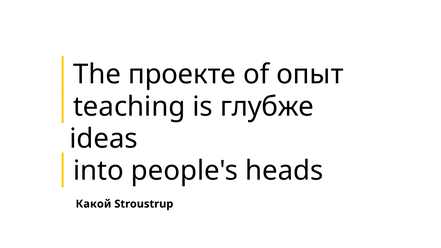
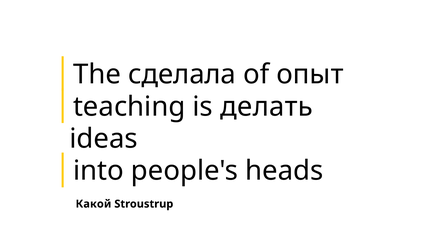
проекте: проекте -> сделала
глубже: глубже -> делать
